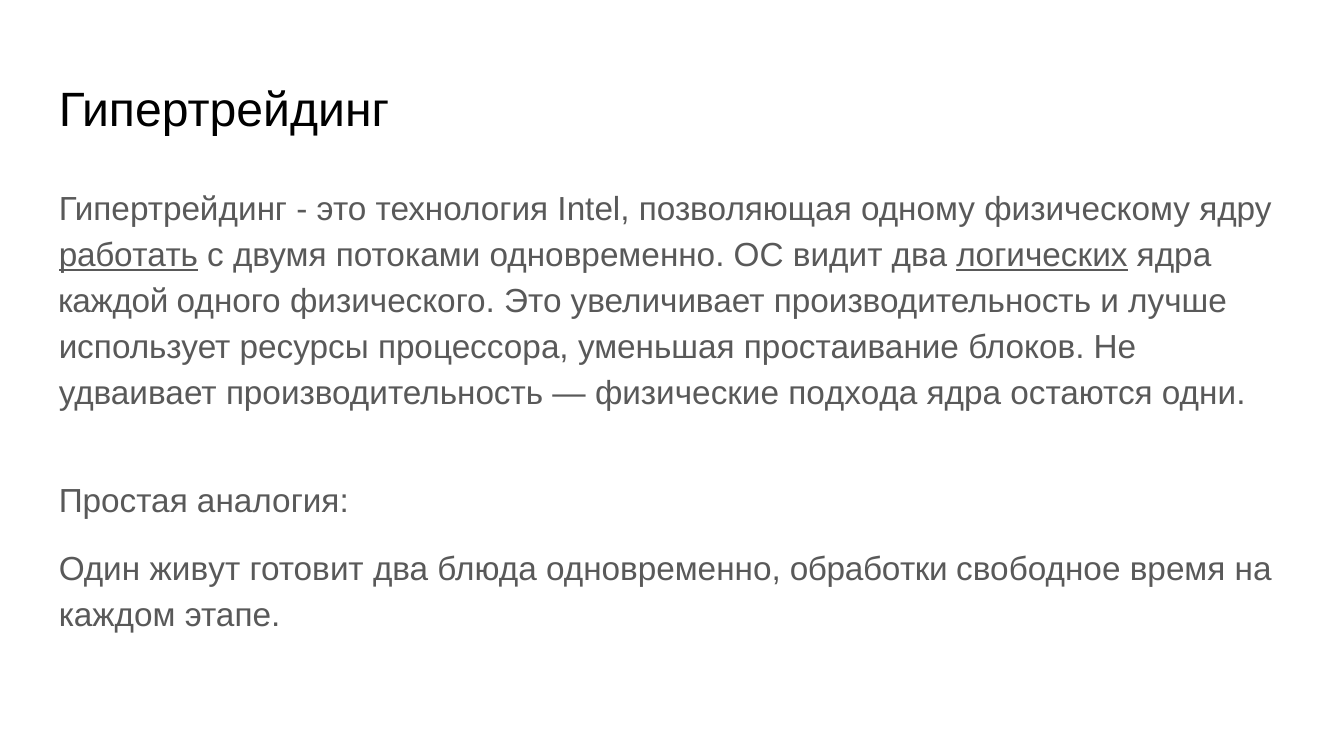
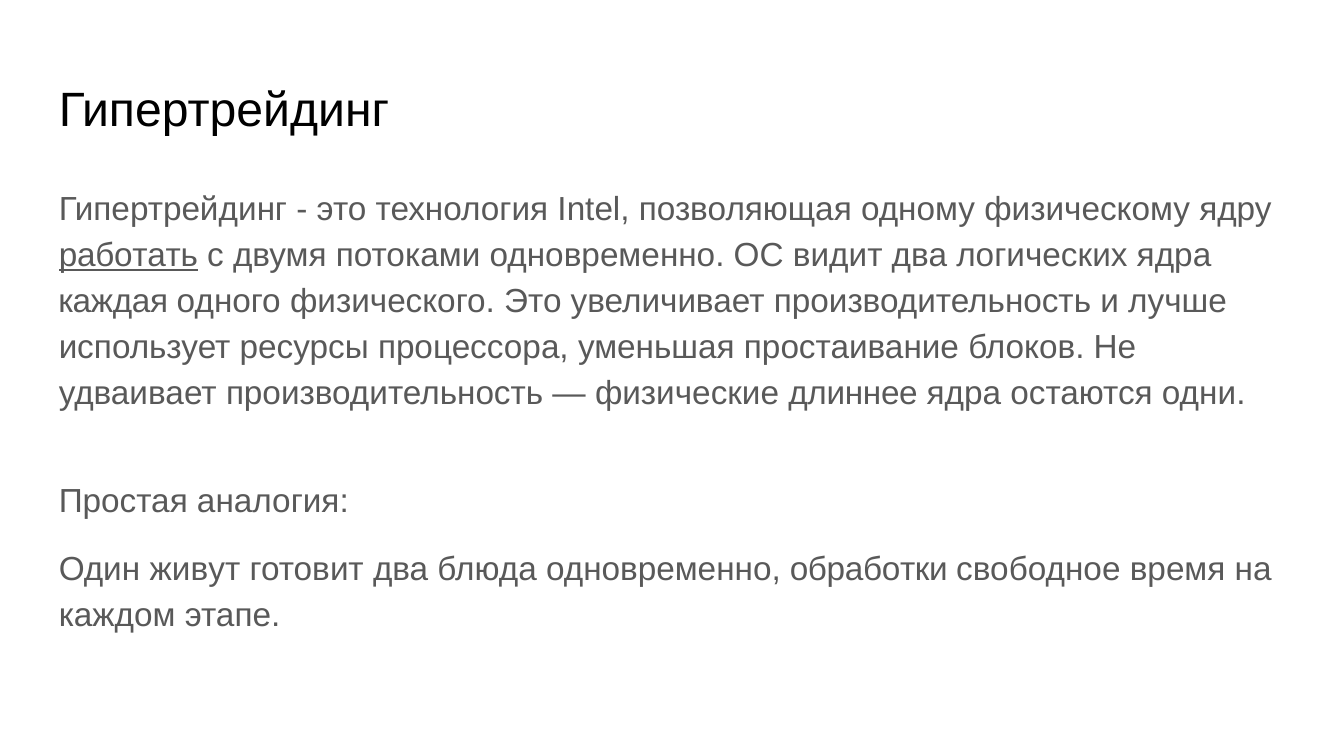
логических underline: present -> none
каждой: каждой -> каждая
подхода: подхода -> длиннее
